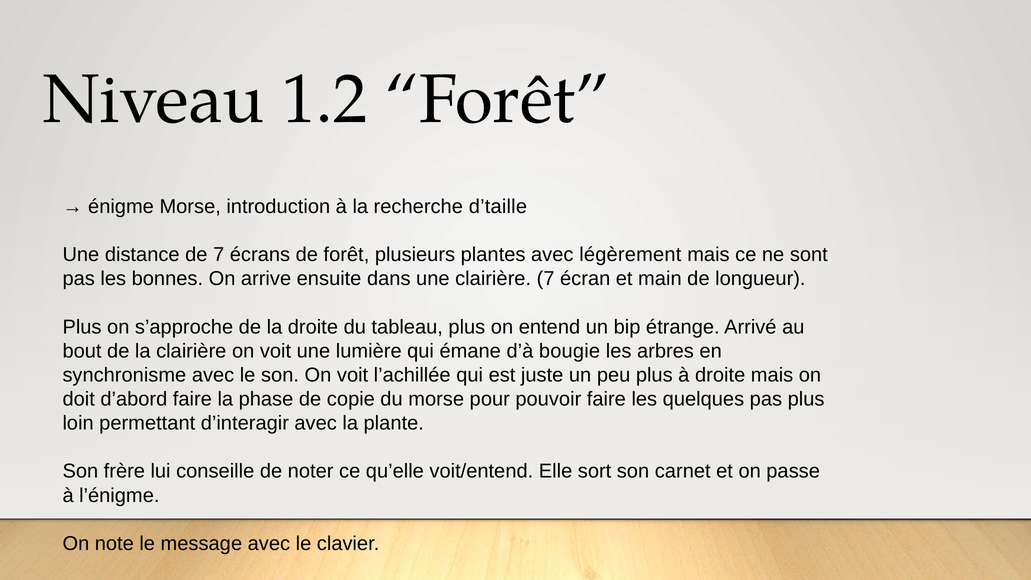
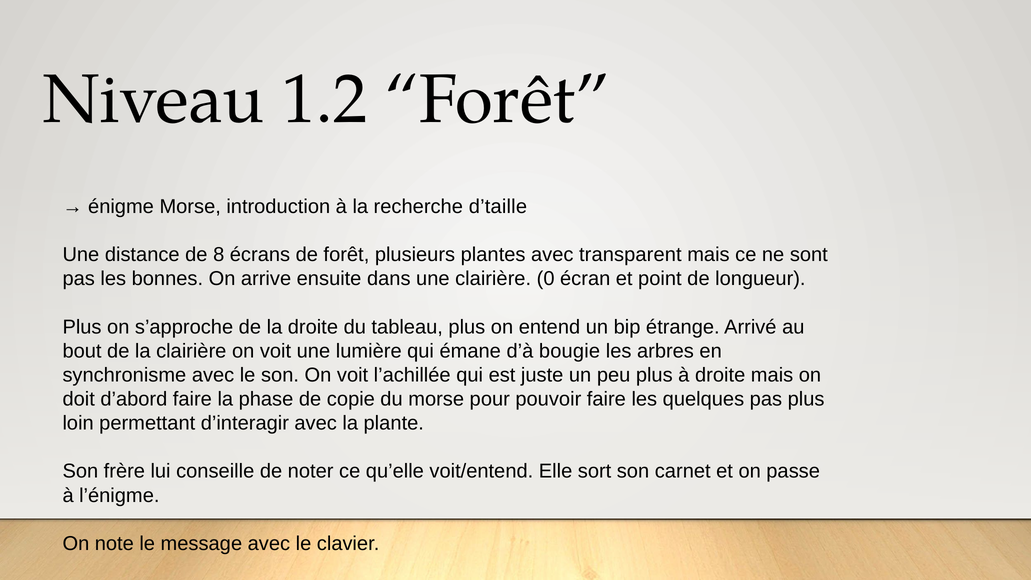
de 7: 7 -> 8
légèrement: légèrement -> transparent
clairière 7: 7 -> 0
main: main -> point
